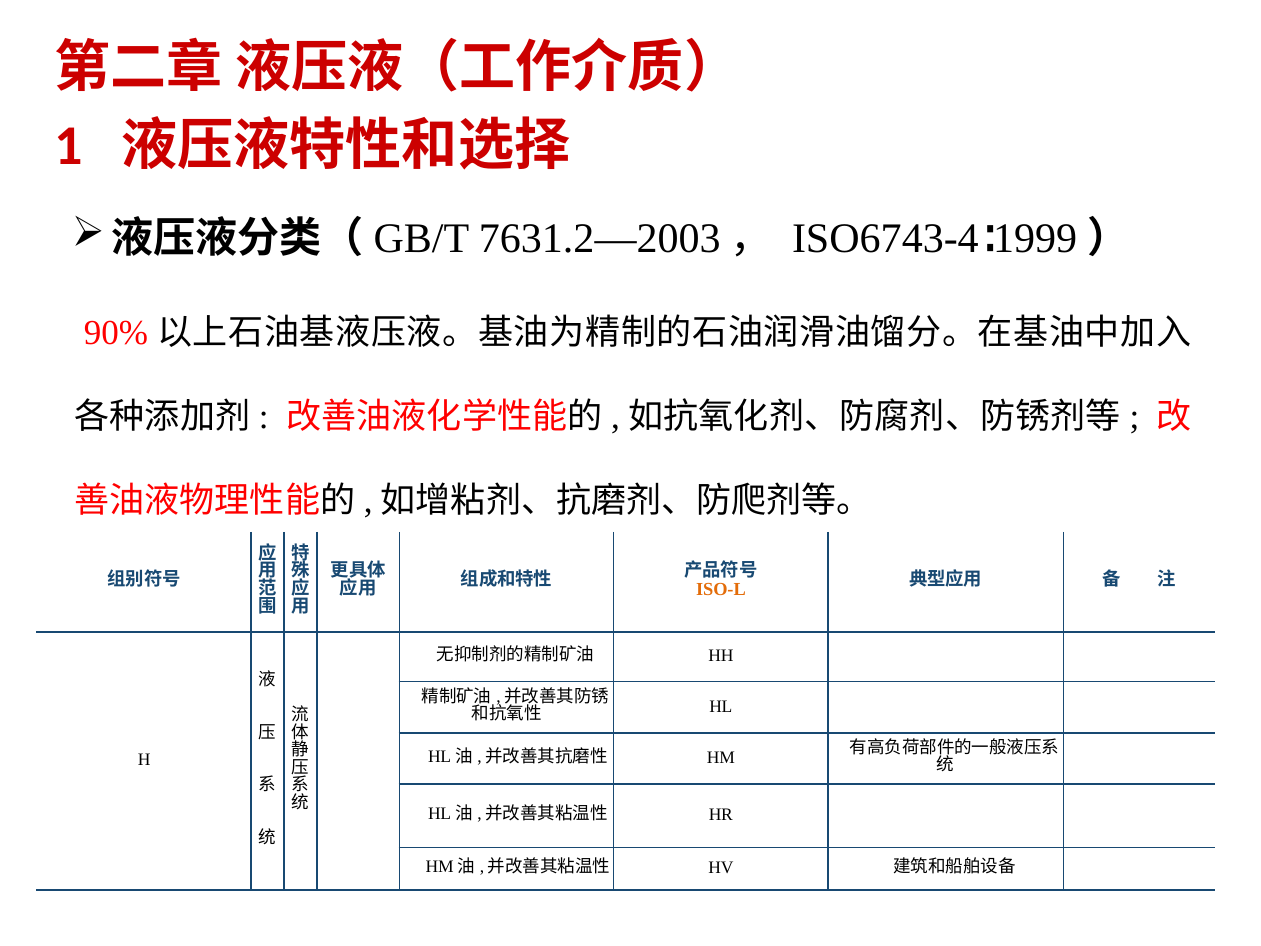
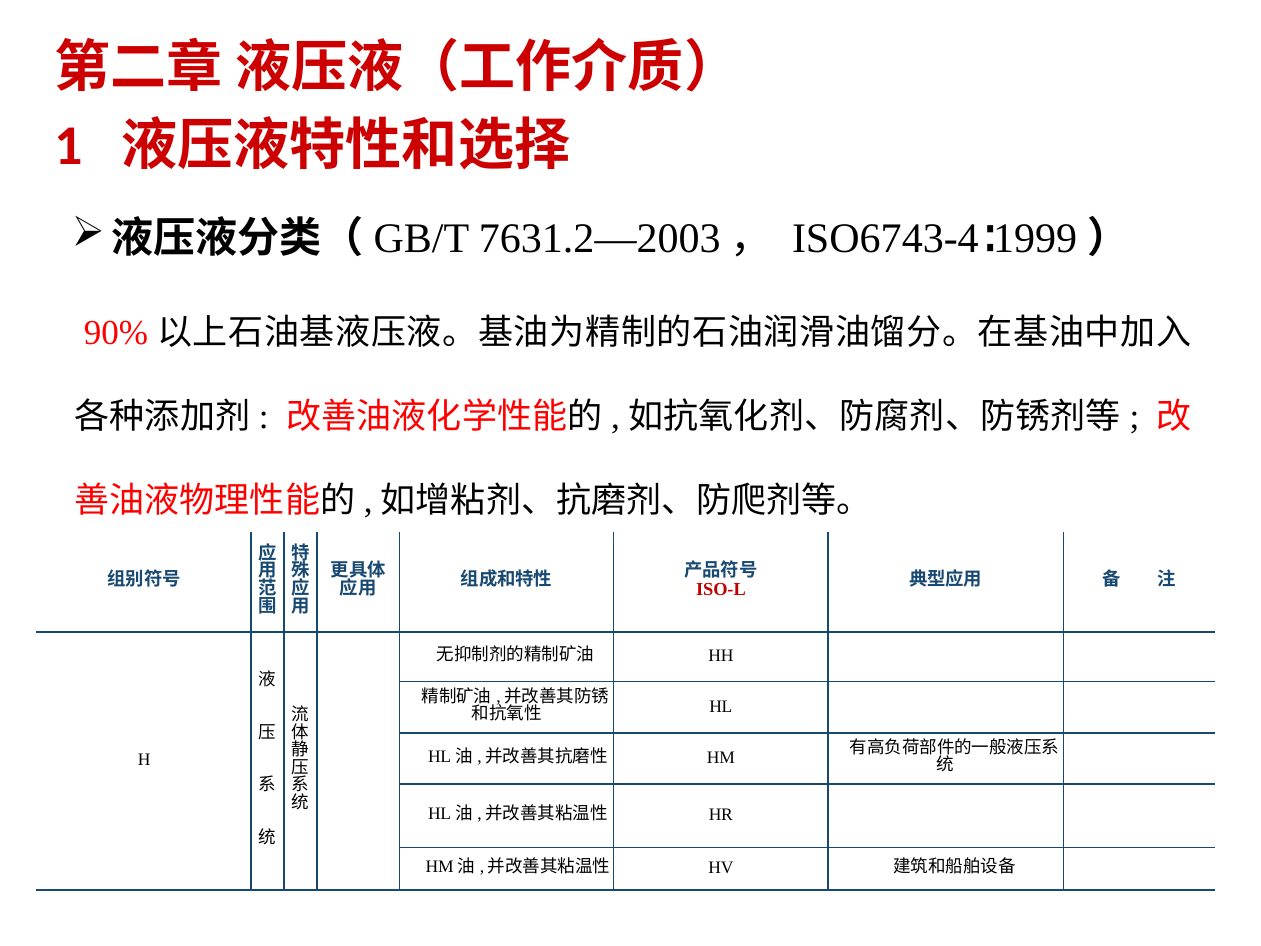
ISO-L colour: orange -> red
